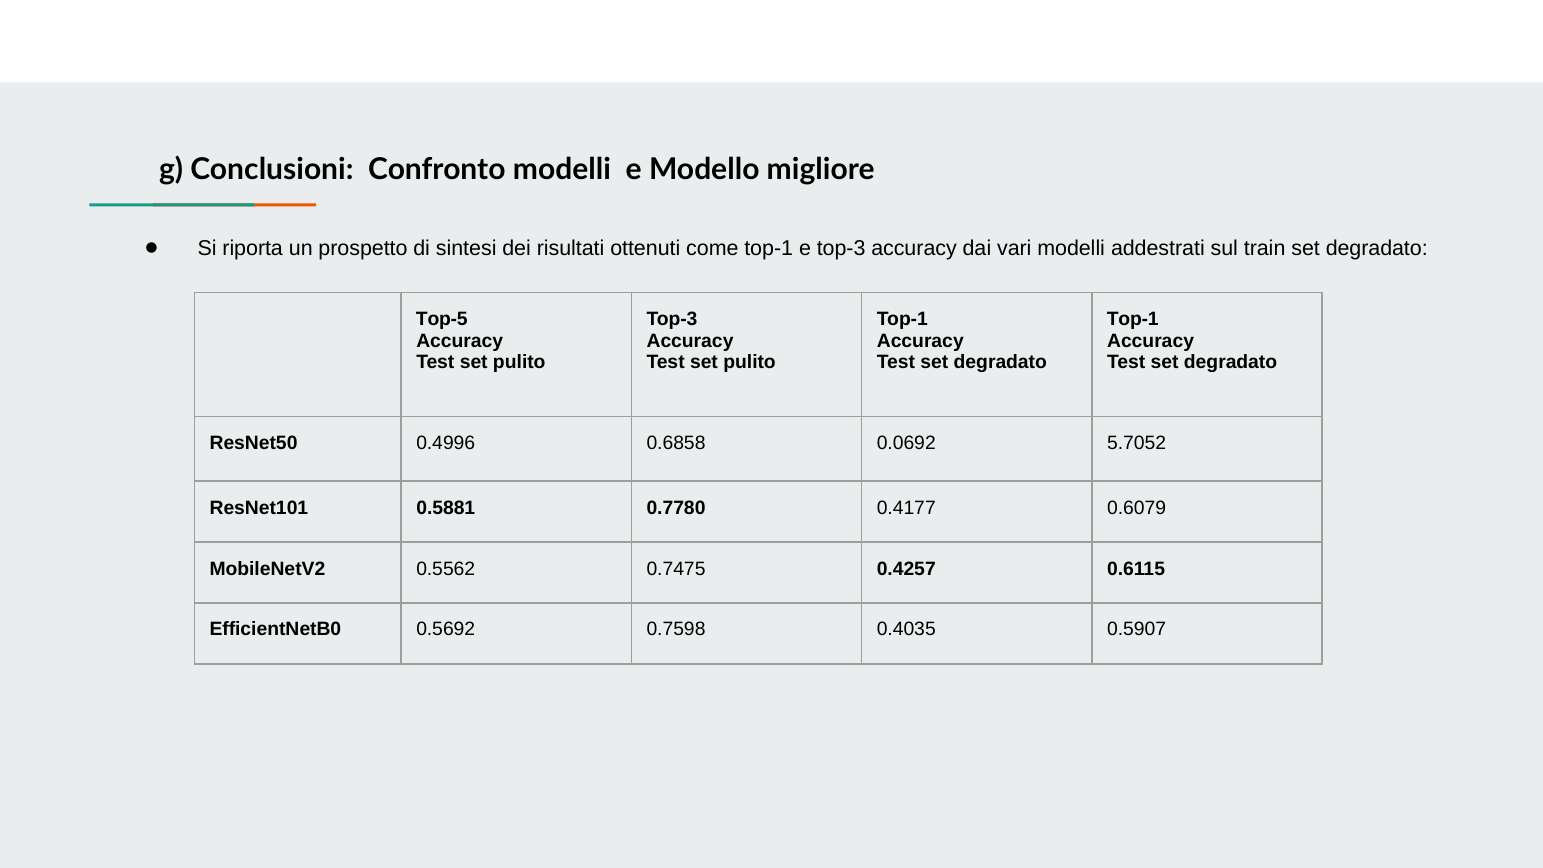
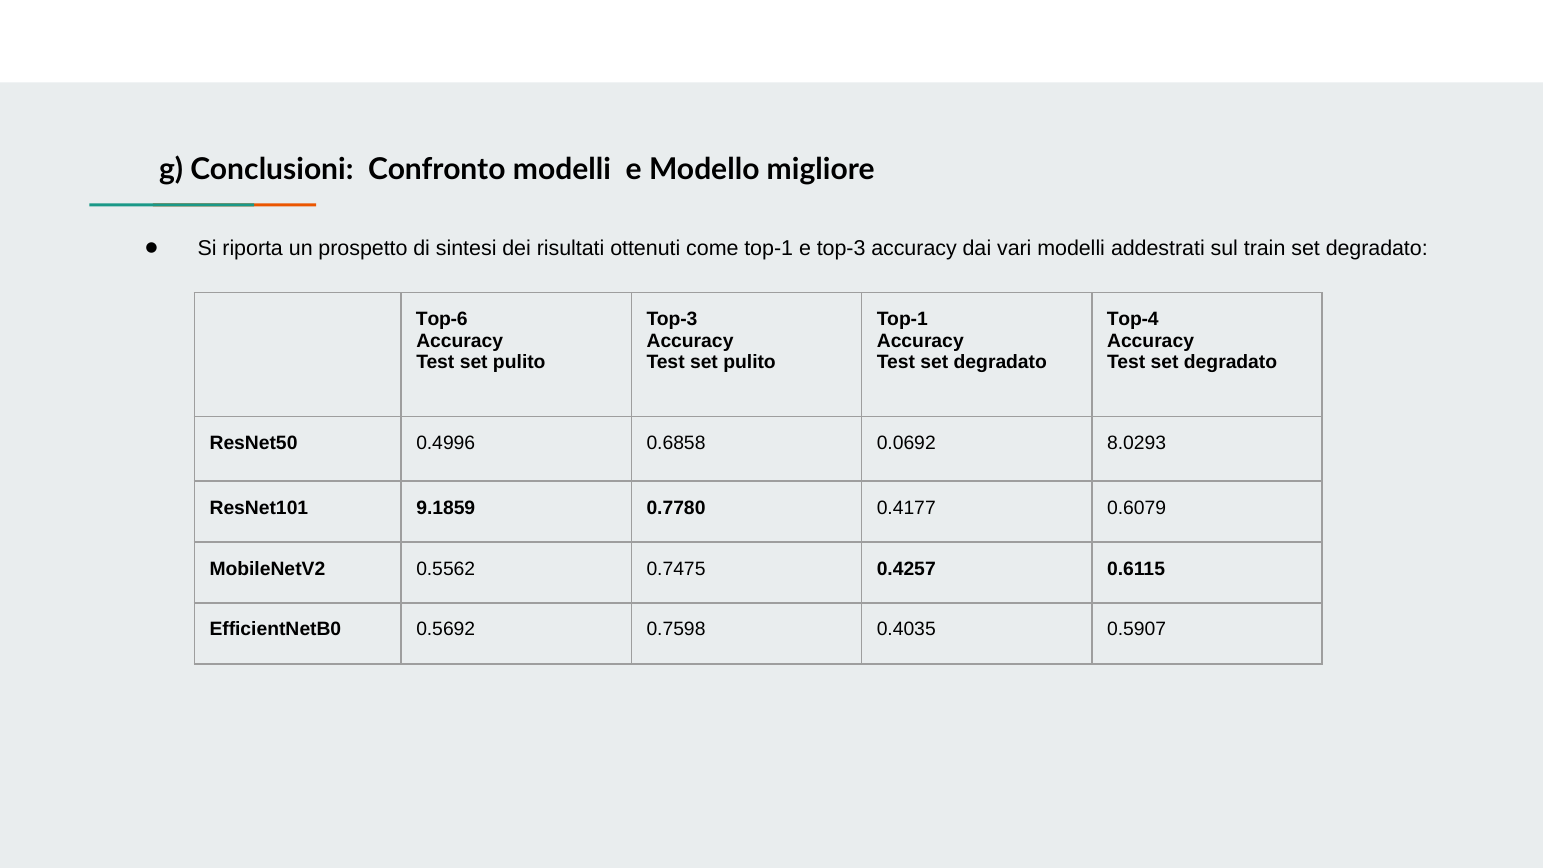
Top-5: Top-5 -> Top-6
Top-1 at (1133, 319): Top-1 -> Top-4
5.7052: 5.7052 -> 8.0293
0.5881: 0.5881 -> 9.1859
